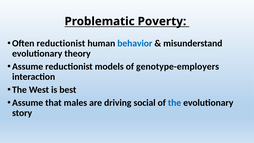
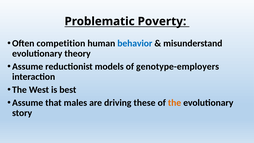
Often reductionist: reductionist -> competition
social: social -> these
the at (175, 103) colour: blue -> orange
